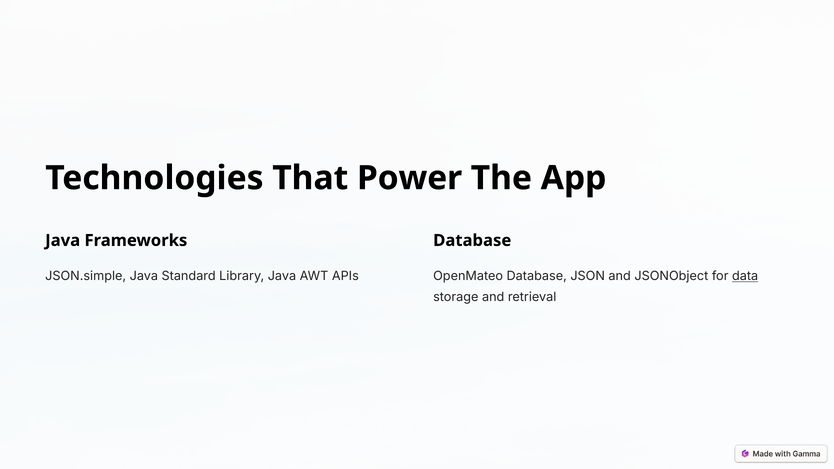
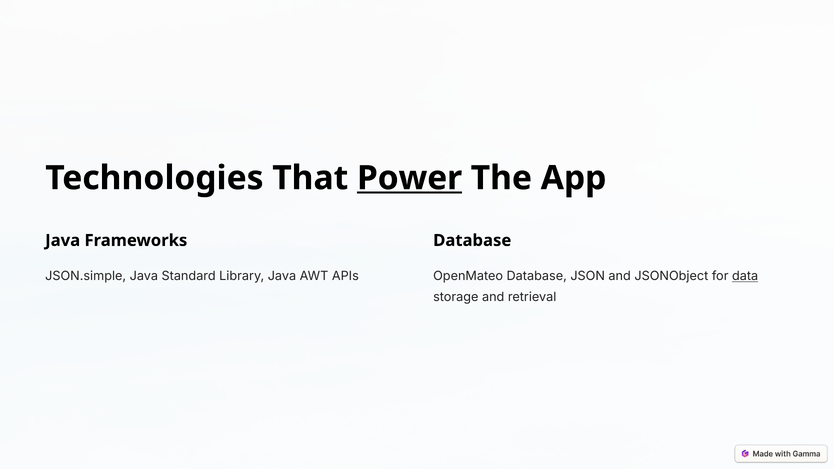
Power underline: none -> present
